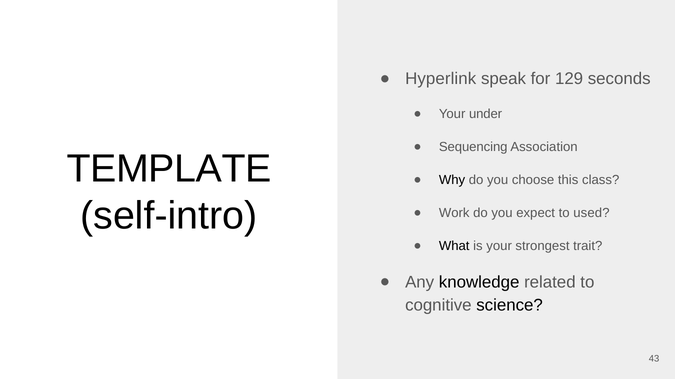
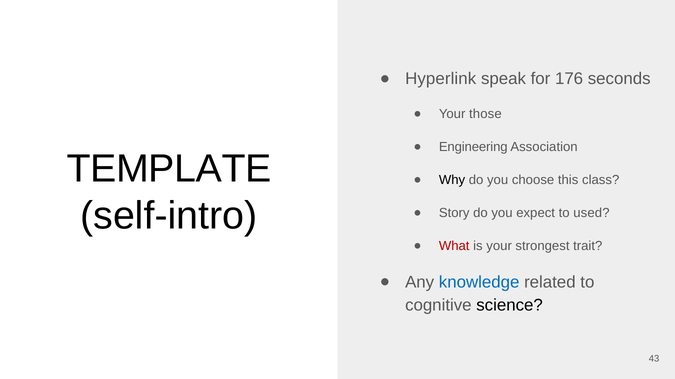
129: 129 -> 176
under: under -> those
Sequencing: Sequencing -> Engineering
Work: Work -> Story
What colour: black -> red
knowledge colour: black -> blue
